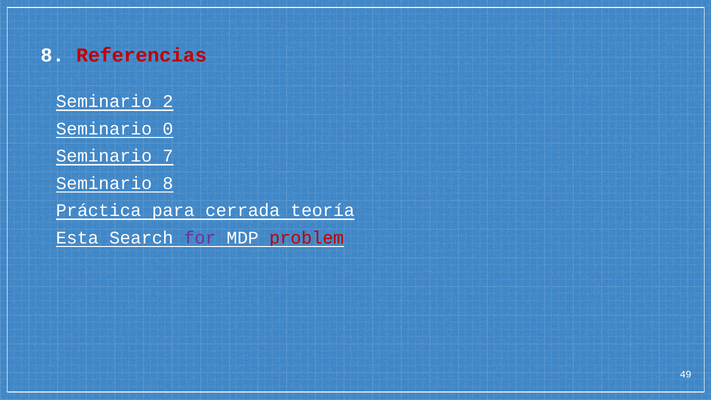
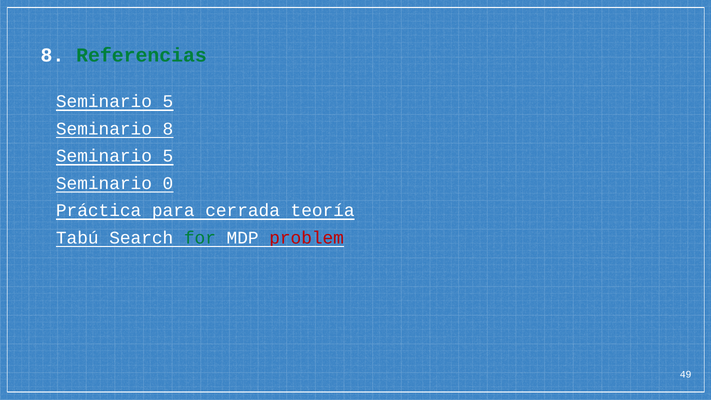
Referencias colour: red -> green
2 at (168, 101): 2 -> 5
Seminario 0: 0 -> 8
7 at (168, 156): 7 -> 5
Seminario 8: 8 -> 0
Esta: Esta -> Tabú
for colour: purple -> green
